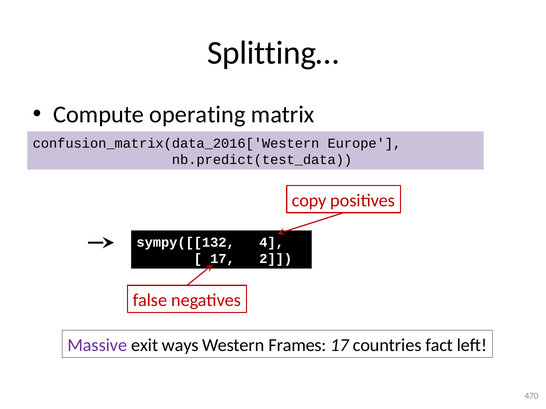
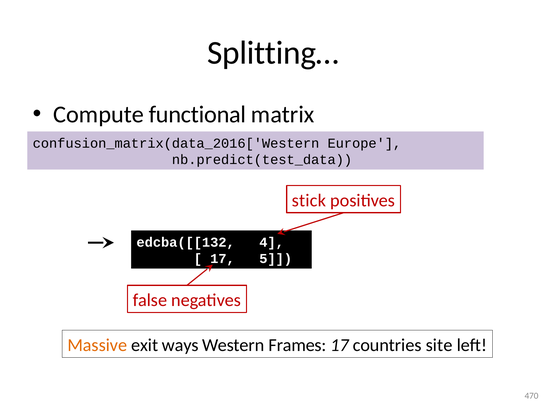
operating: operating -> functional
copy: copy -> stick
sympy([[132: sympy([[132 -> edcba([[132
2: 2 -> 5
Massive colour: purple -> orange
fact: fact -> site
